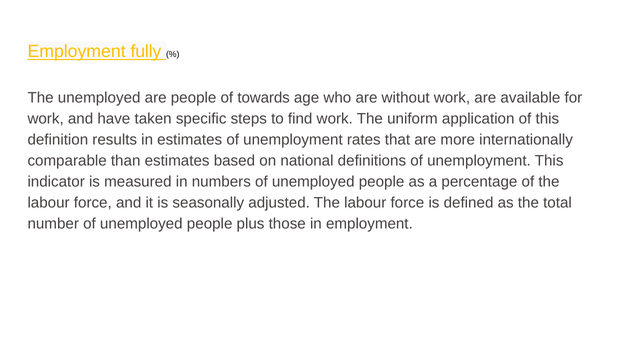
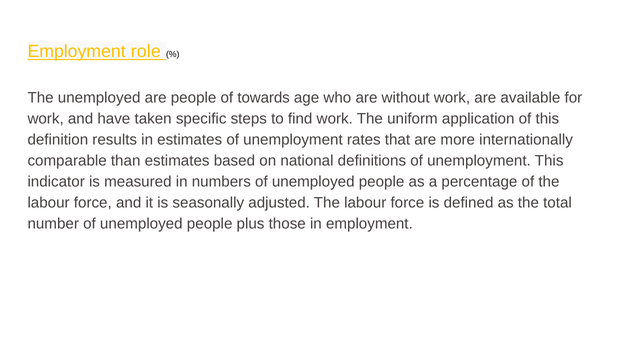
fully: fully -> role
